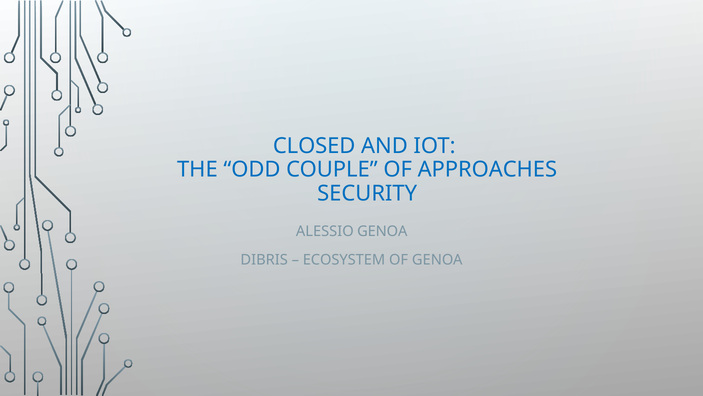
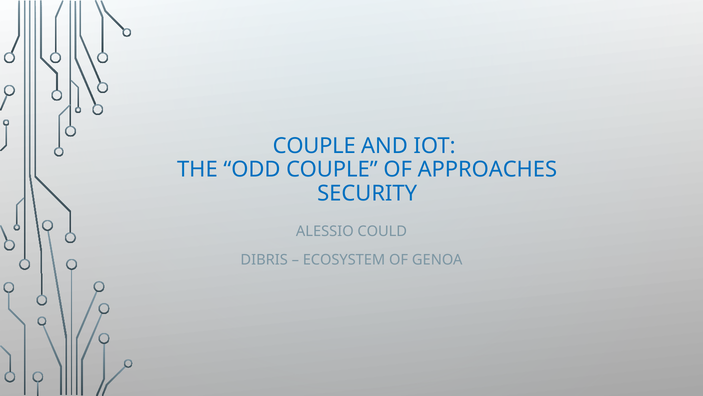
CLOSED at (314, 146): CLOSED -> COUPLE
ALESSIO GENOA: GENOA -> COULD
